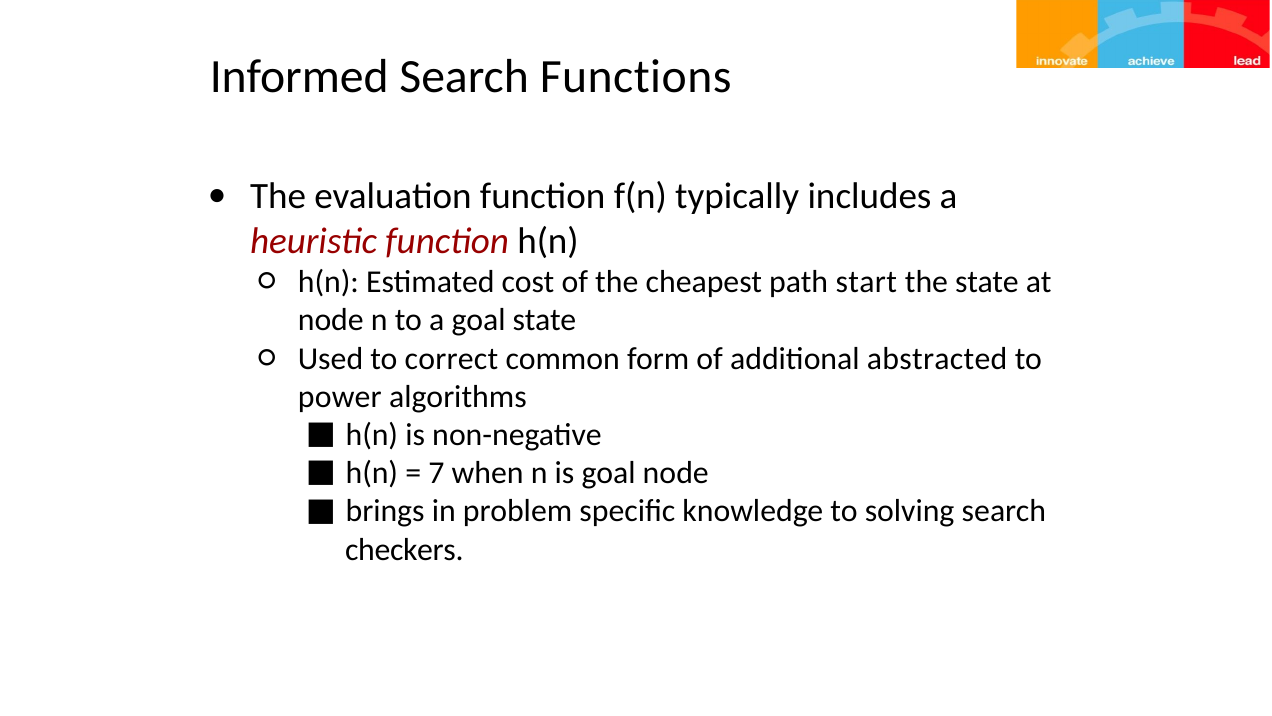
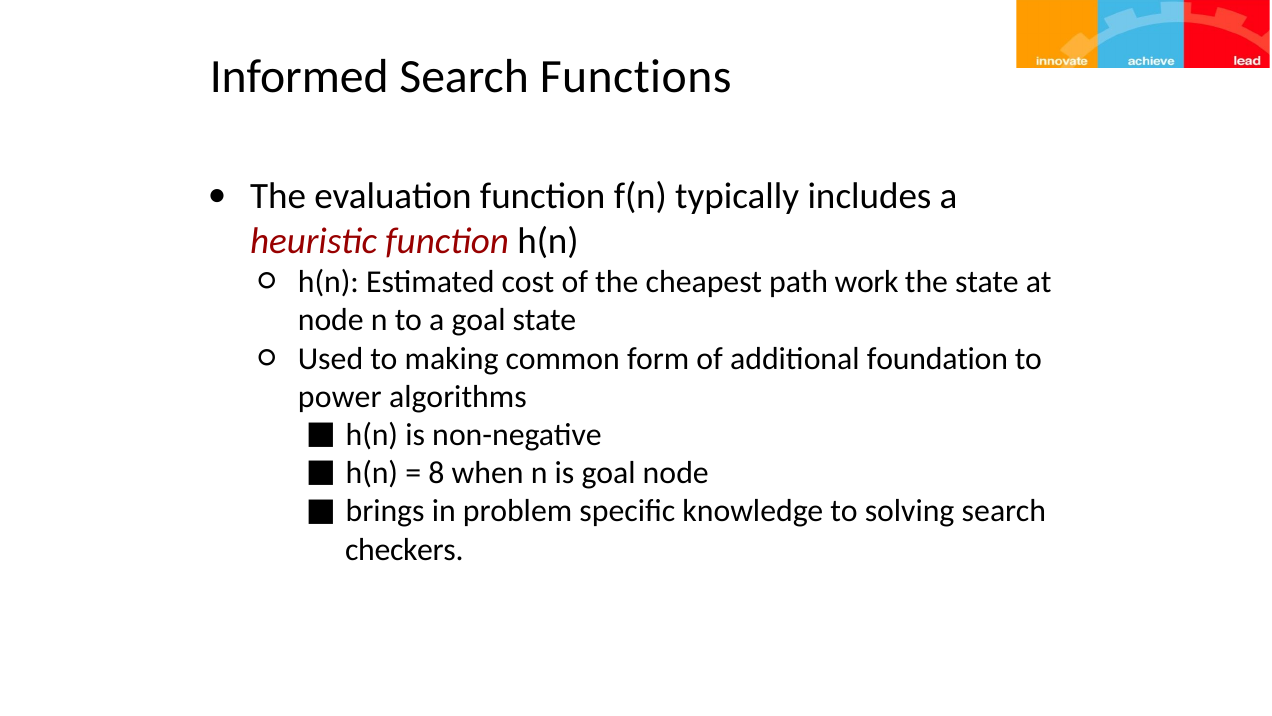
start: start -> work
correct: correct -> making
abstracted: abstracted -> foundation
7: 7 -> 8
